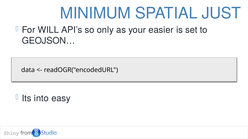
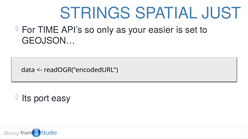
MINIMUM: MINIMUM -> STRINGS
WILL: WILL -> TIME
into: into -> port
